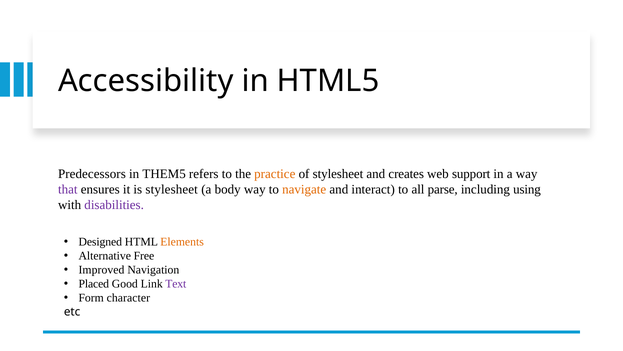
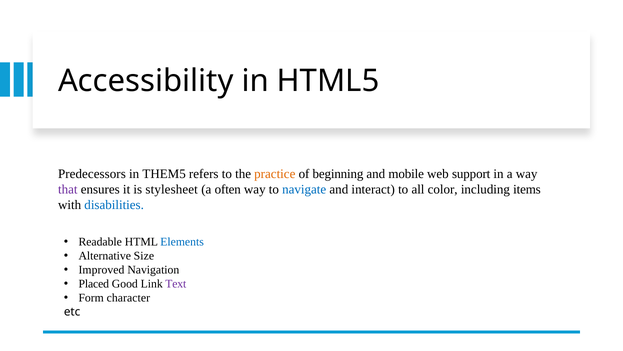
of stylesheet: stylesheet -> beginning
creates: creates -> mobile
body: body -> often
navigate colour: orange -> blue
parse: parse -> color
using: using -> items
disabilities colour: purple -> blue
Designed: Designed -> Readable
Elements colour: orange -> blue
Free: Free -> Size
